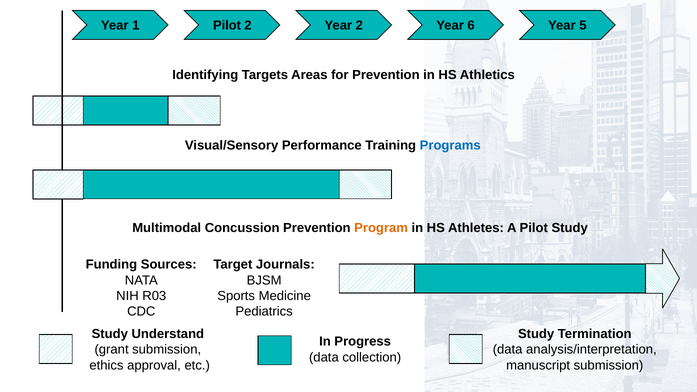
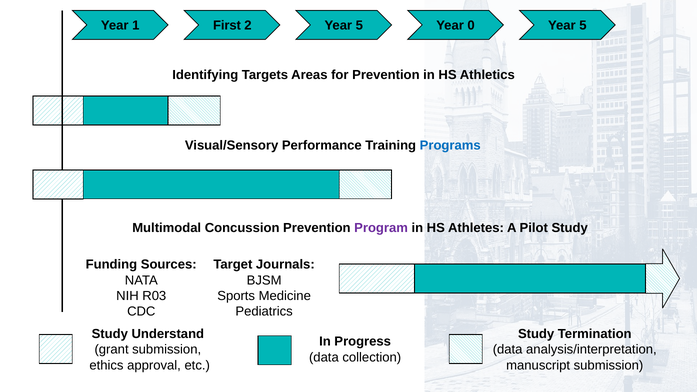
1 Pilot: Pilot -> First
2 Year 2: 2 -> 5
6: 6 -> 0
Program colour: orange -> purple
